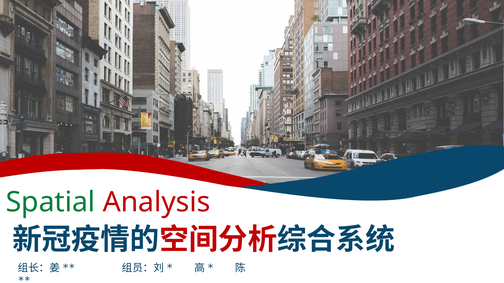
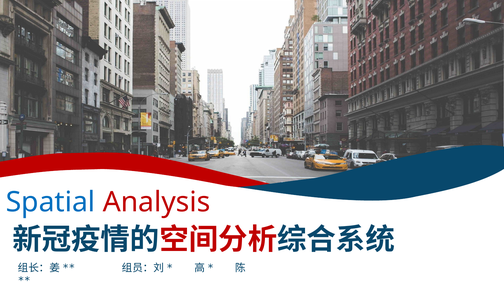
Spatial colour: green -> blue
